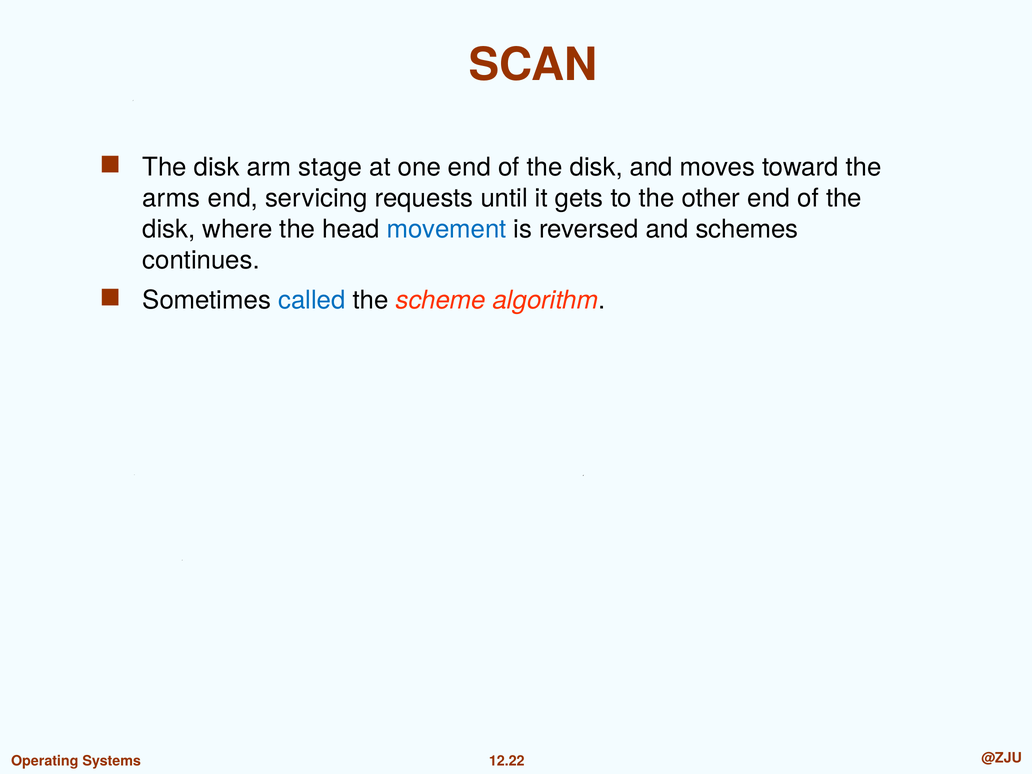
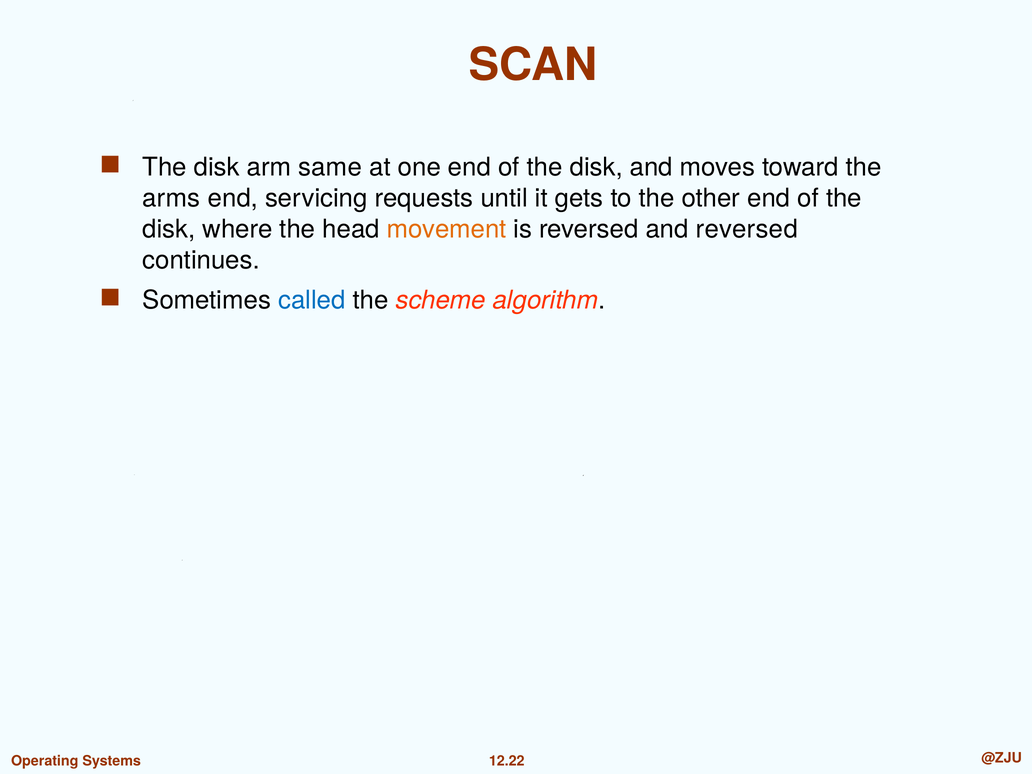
stage: stage -> same
movement colour: blue -> orange
and schemes: schemes -> reversed
